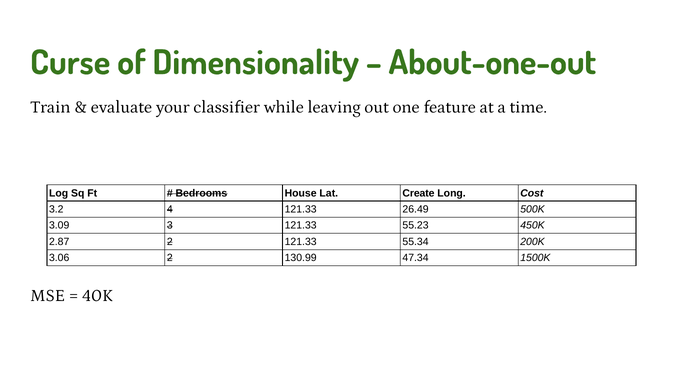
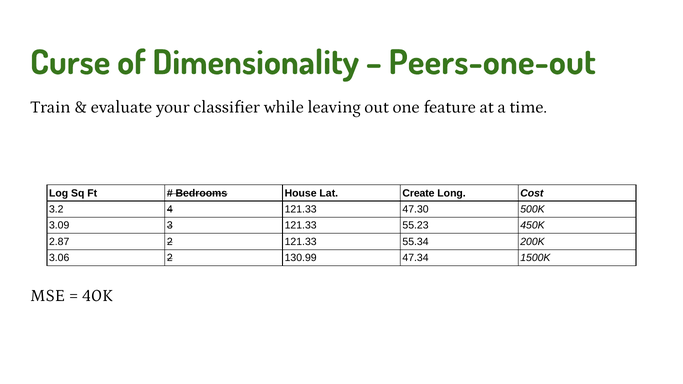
About-one-out: About-one-out -> Peers-one-out
26.49: 26.49 -> 47.30
